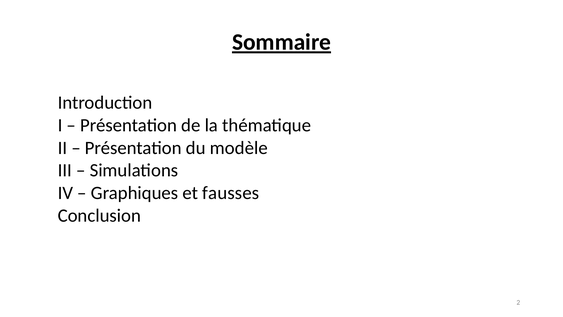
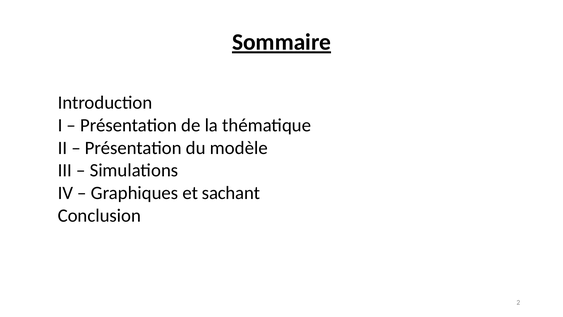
fausses: fausses -> sachant
